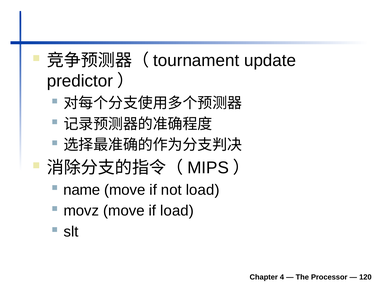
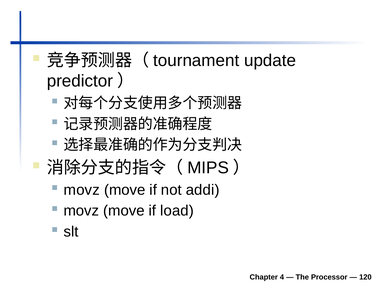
name at (82, 189): name -> movz
not load: load -> addi
